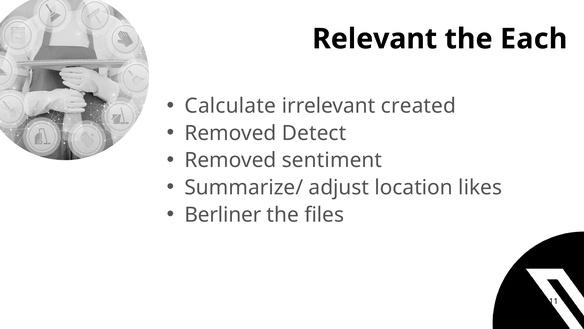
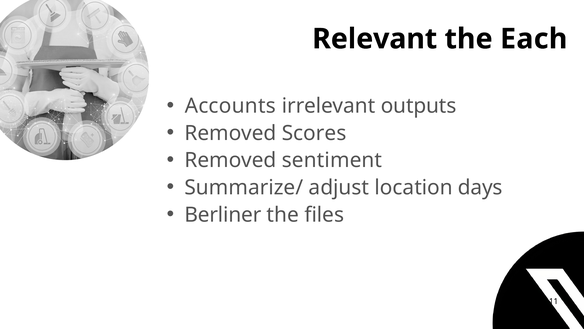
Calculate: Calculate -> Accounts
created: created -> outputs
Detect: Detect -> Scores
likes: likes -> days
